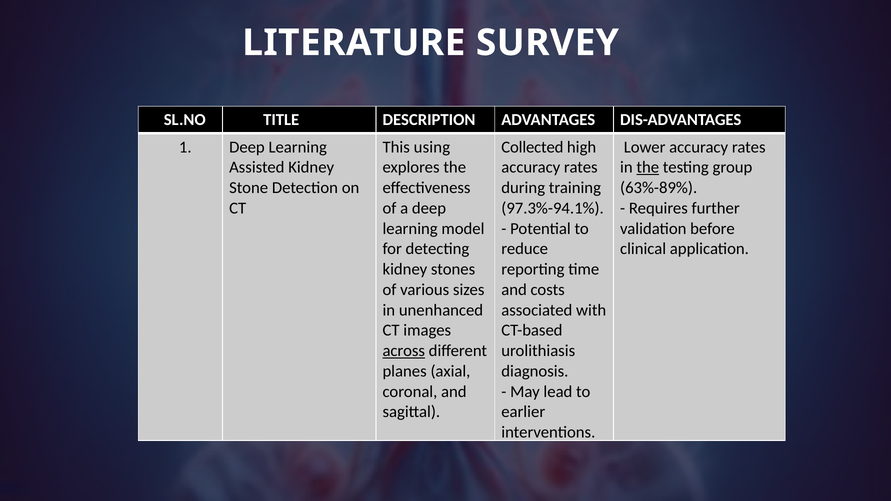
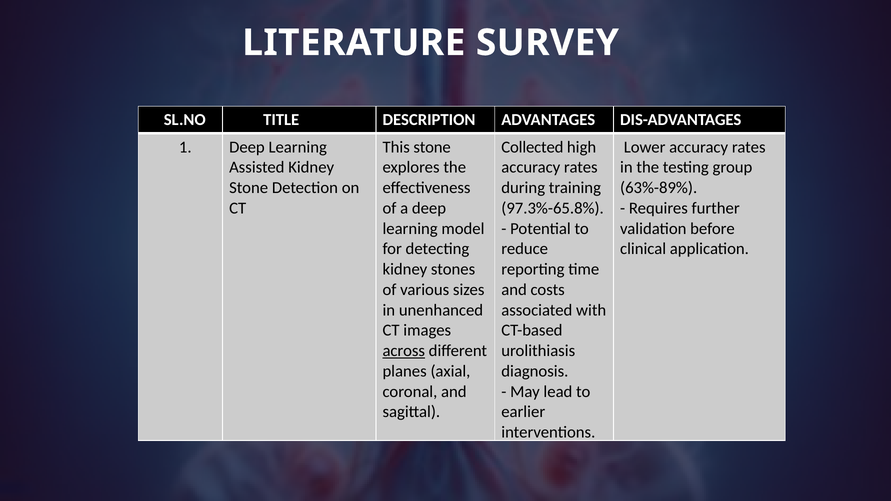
This using: using -> stone
the at (648, 167) underline: present -> none
97.3%-94.1%: 97.3%-94.1% -> 97.3%-65.8%
